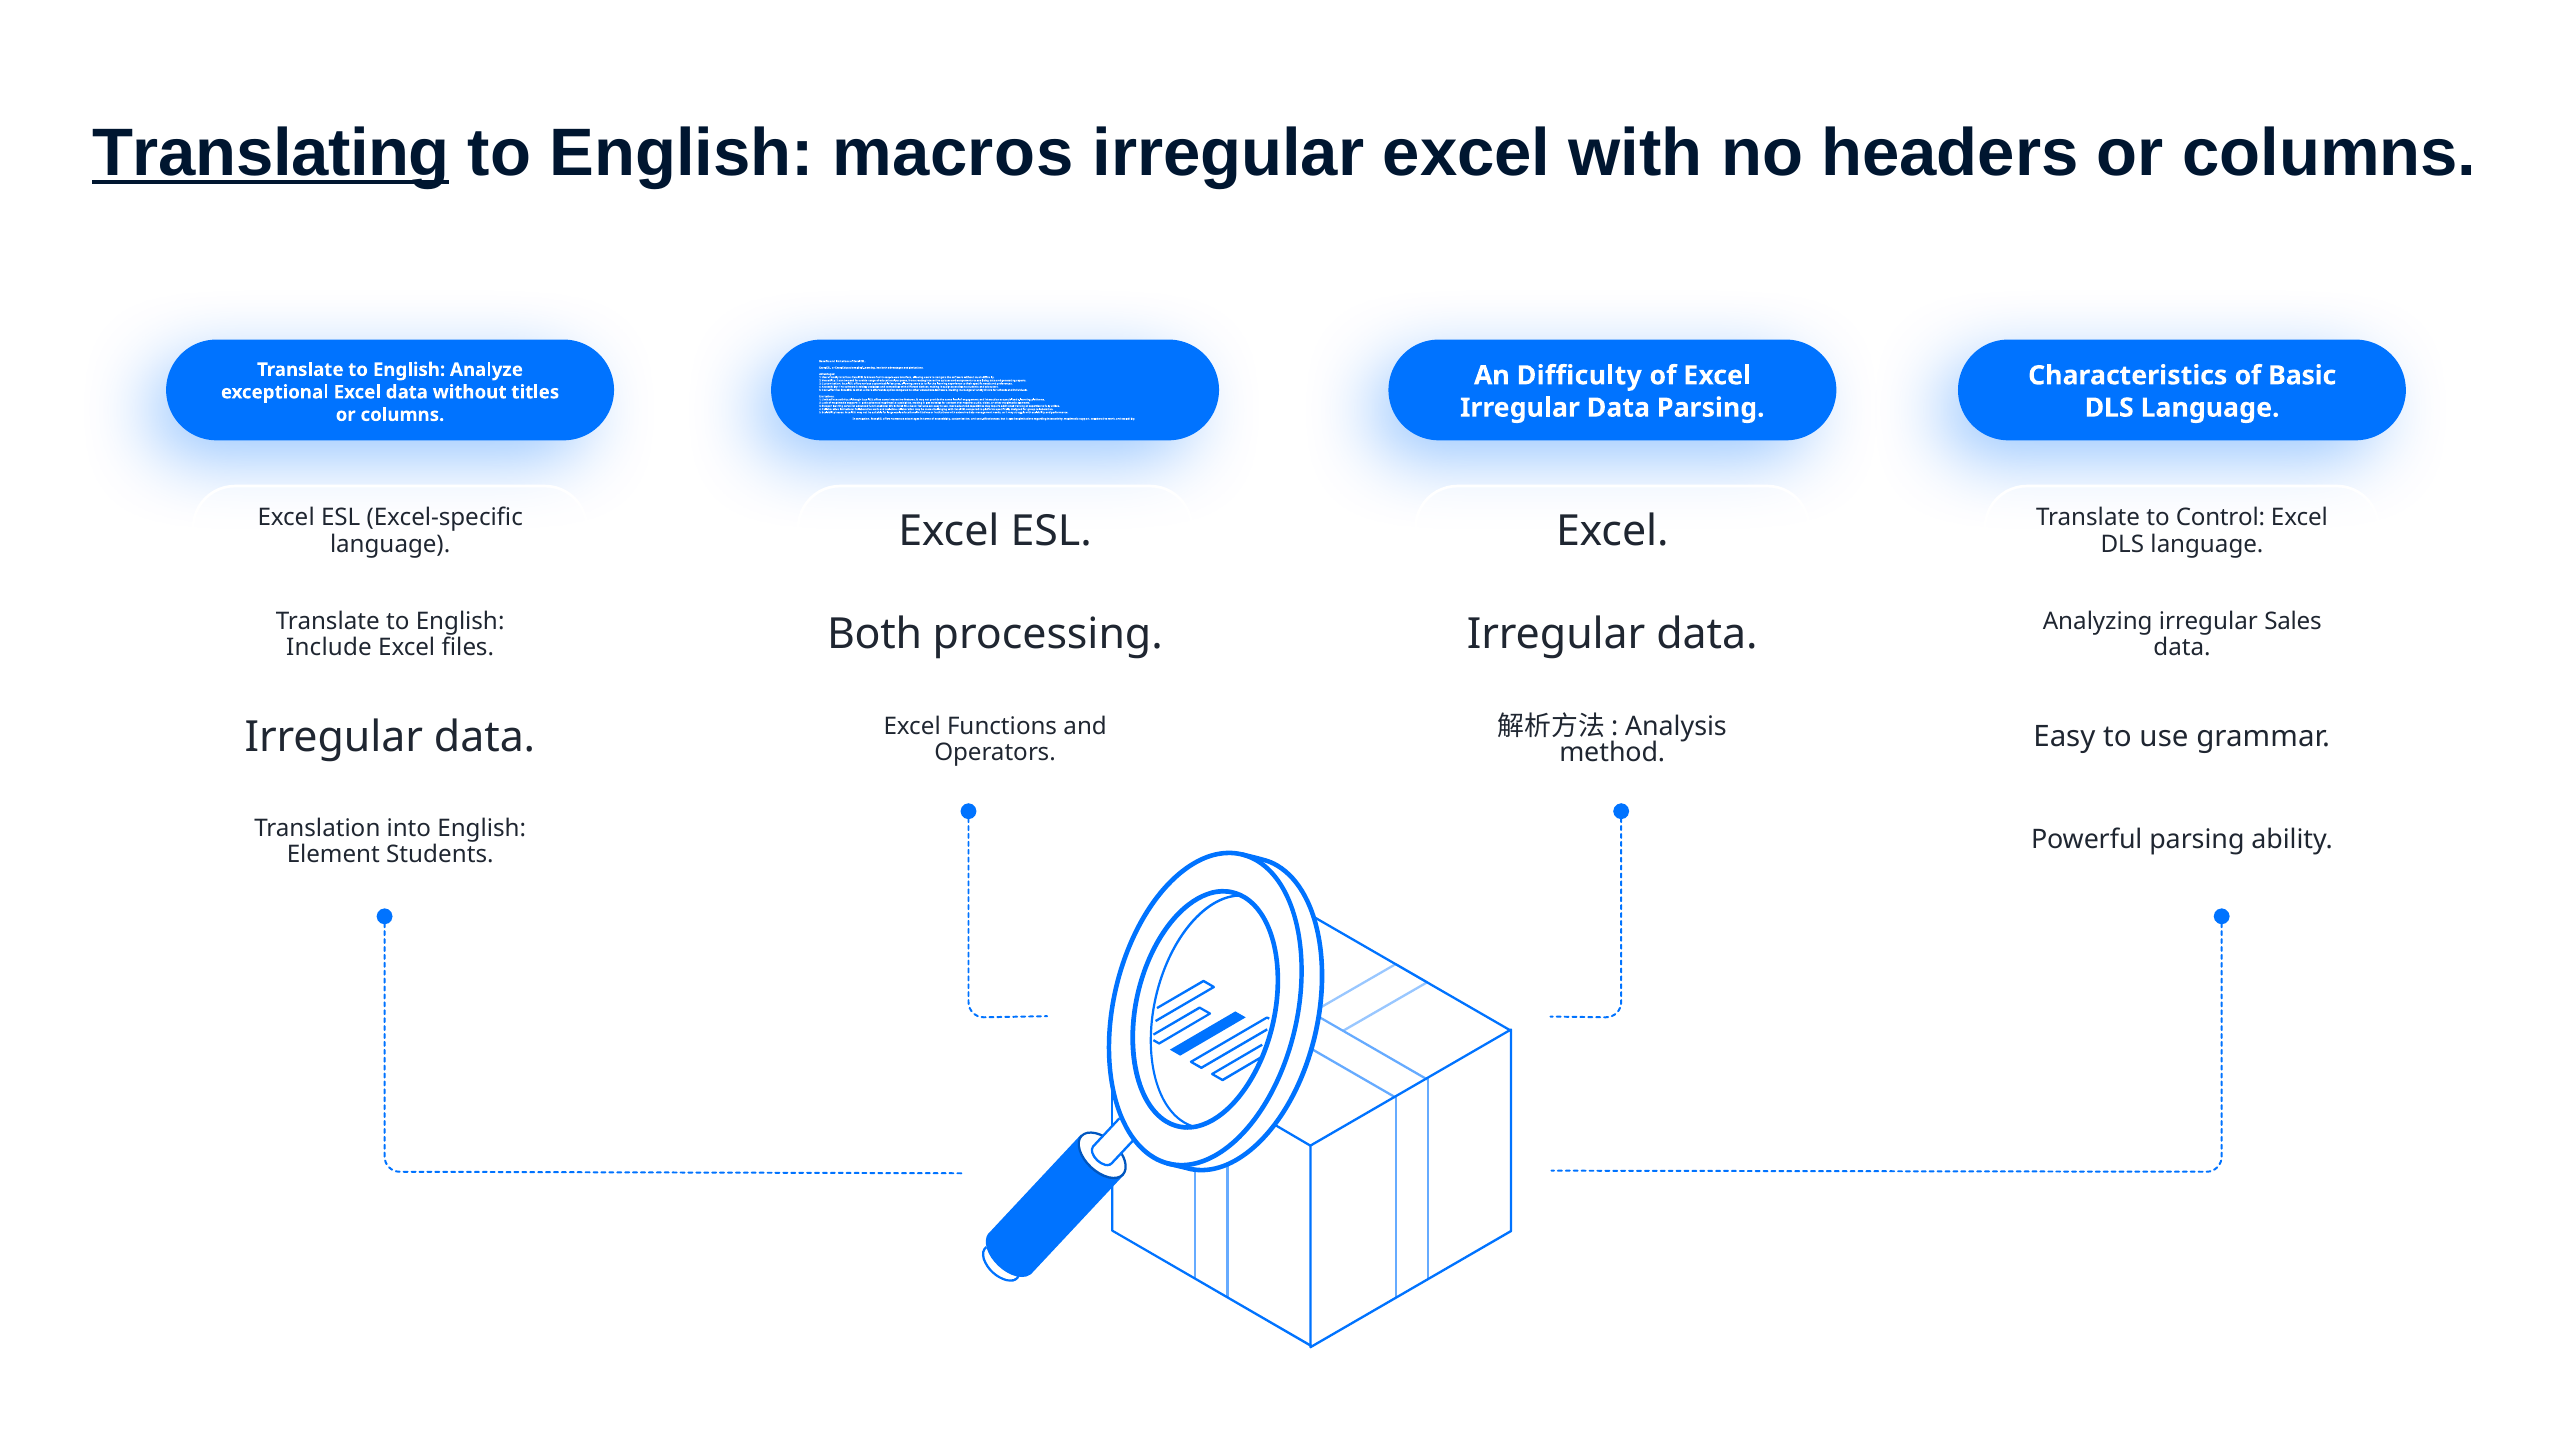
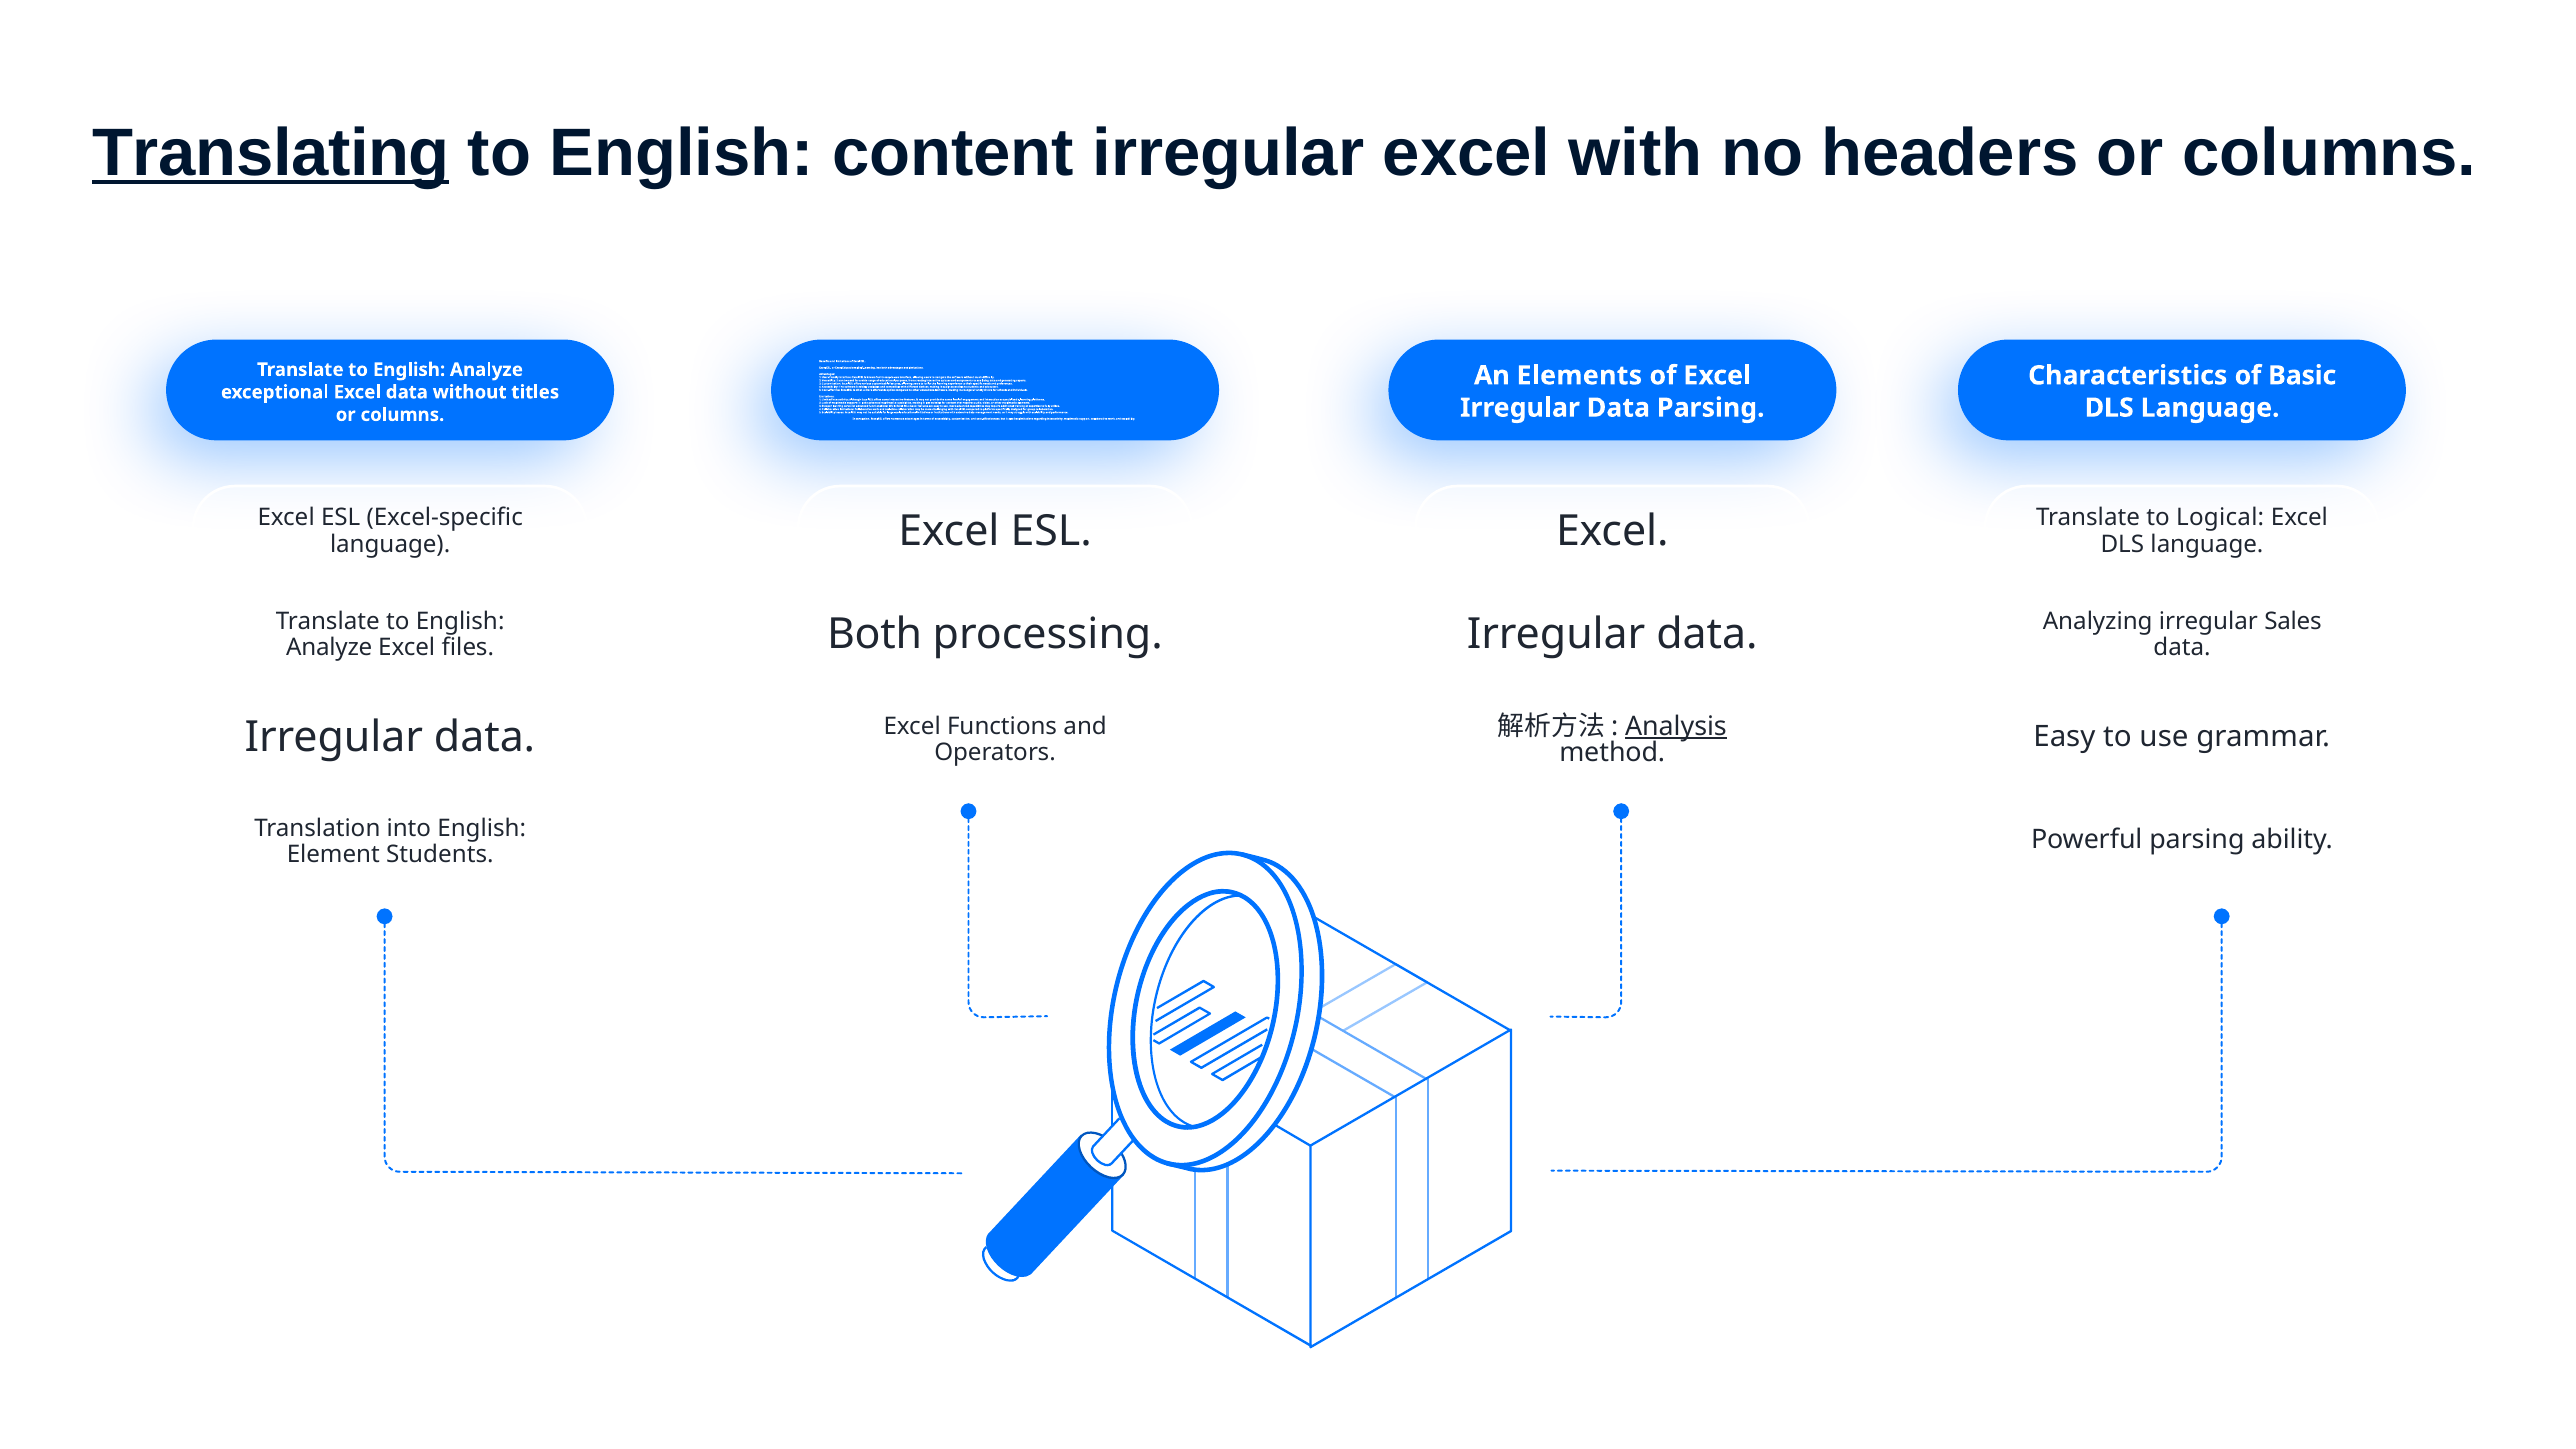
English macros: macros -> content
An Difficulty: Difficulty -> Elements
Control: Control -> Logical
Include at (329, 648): Include -> Analyze
Analysis underline: none -> present
